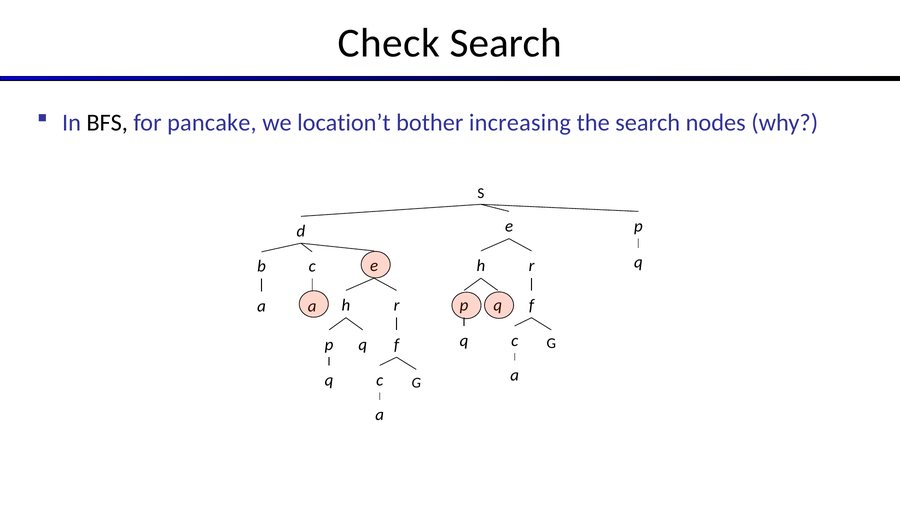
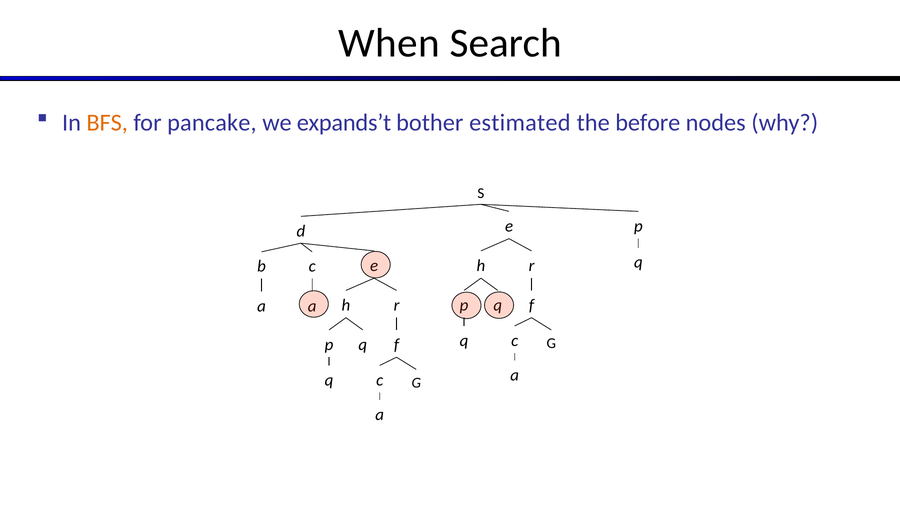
Check: Check -> When
BFS colour: black -> orange
location’t: location’t -> expands’t
increasing: increasing -> estimated
the search: search -> before
